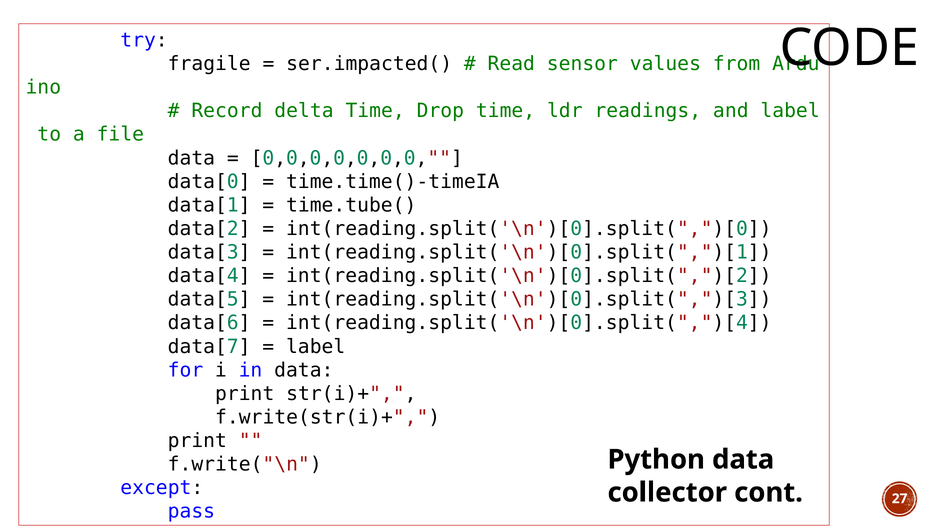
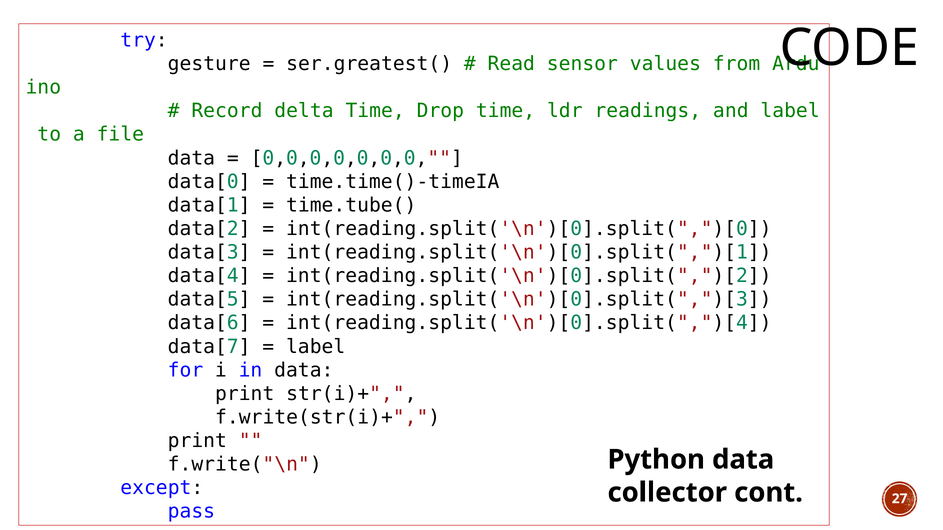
fragile: fragile -> gesture
ser.impacted(: ser.impacted( -> ser.greatest(
